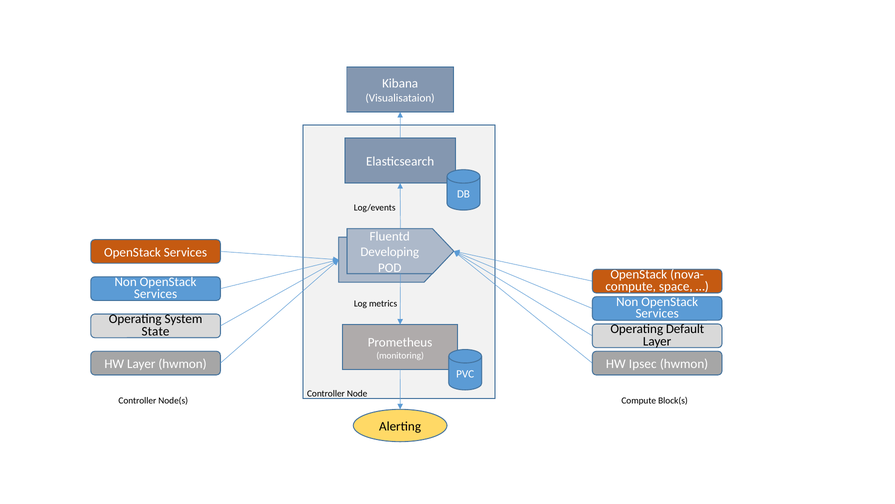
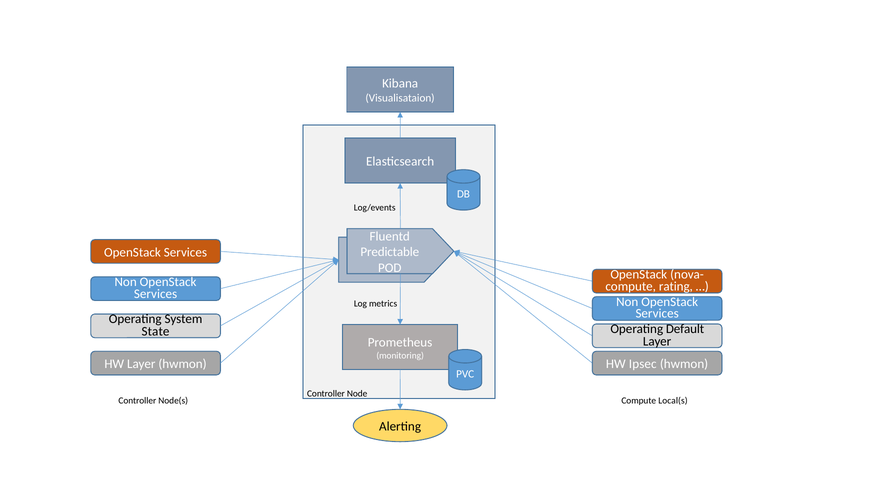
Developing: Developing -> Predictable
space: space -> rating
Block(s: Block(s -> Local(s
